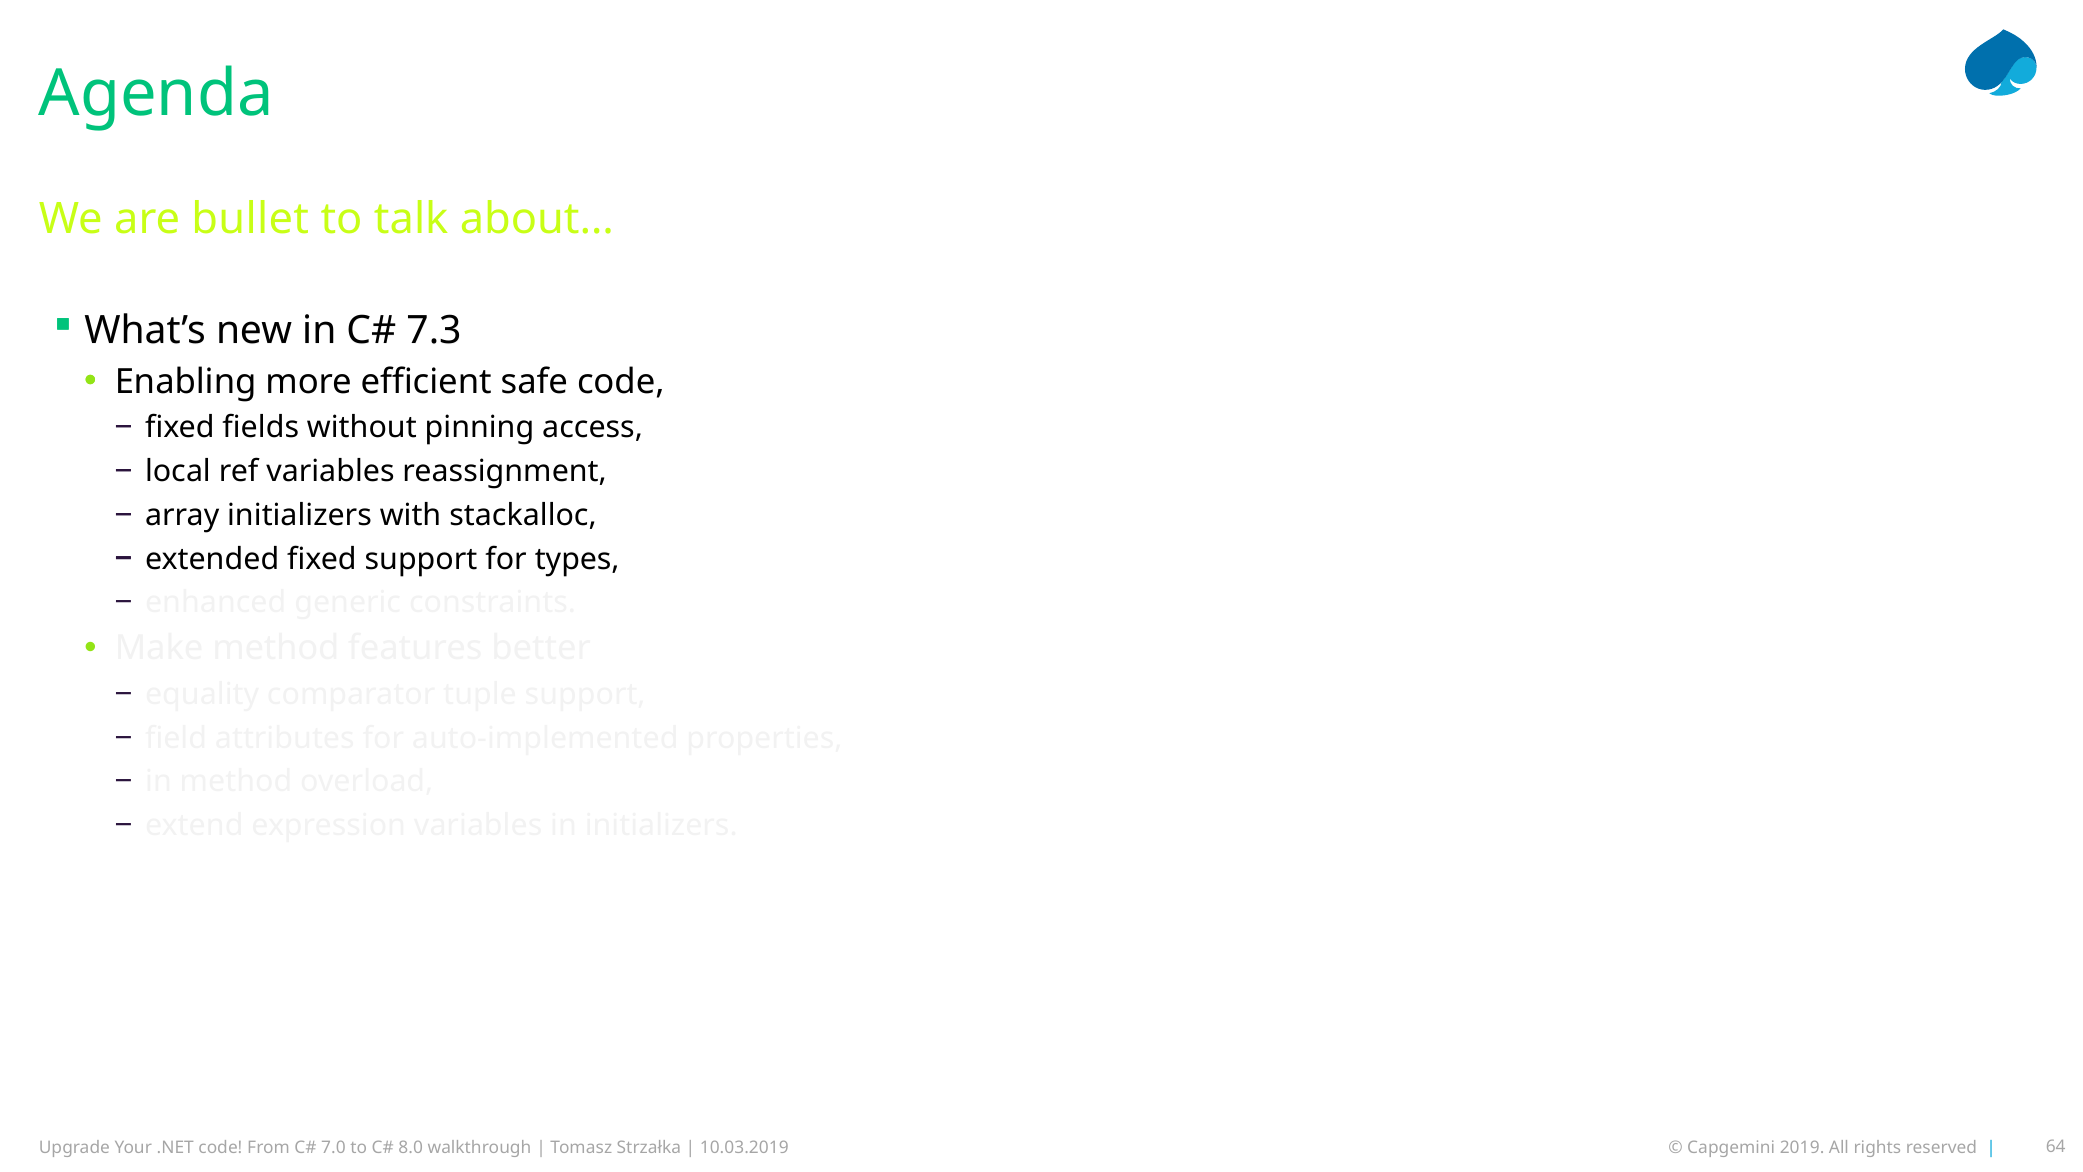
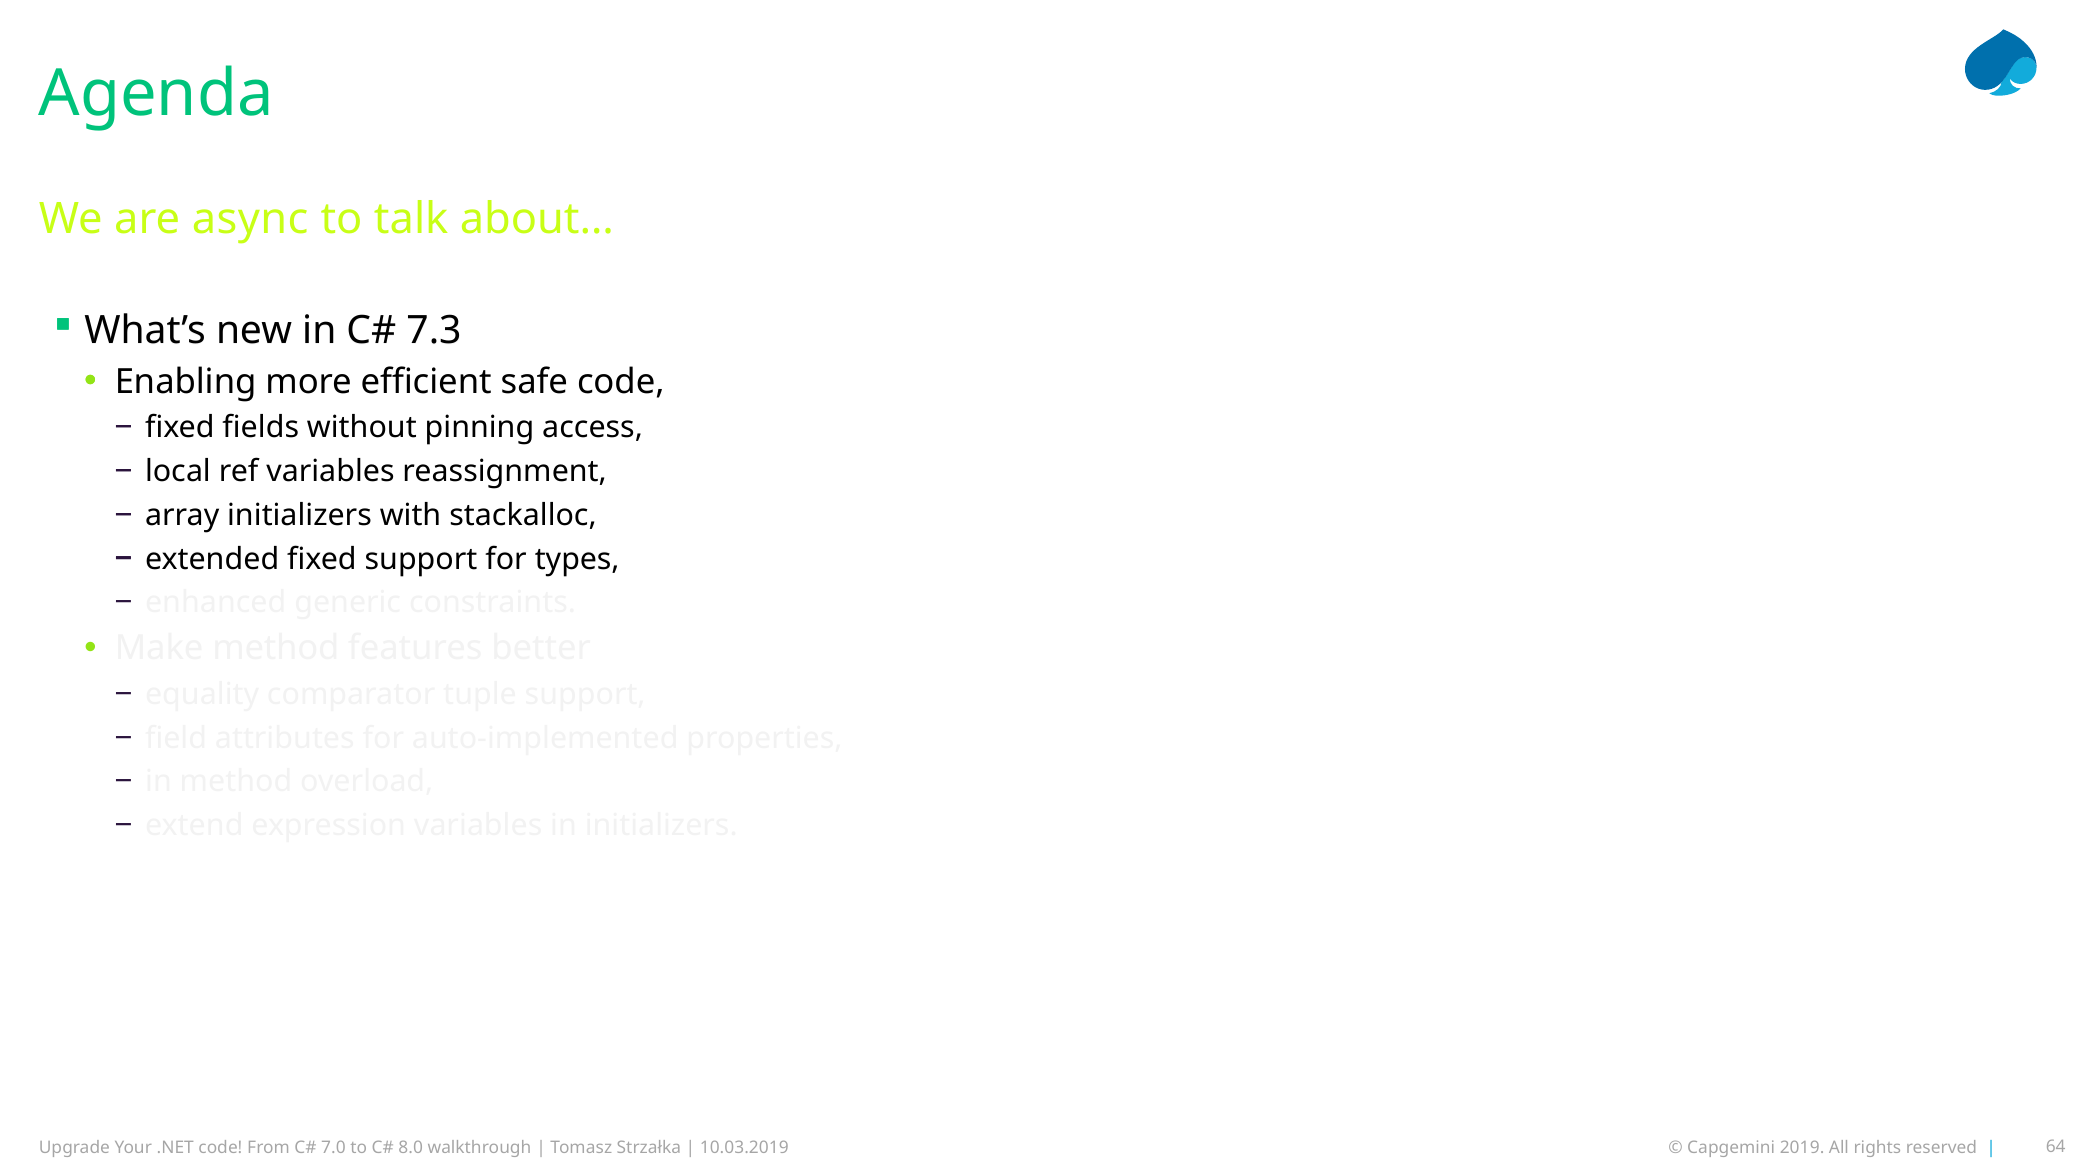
bullet: bullet -> async
